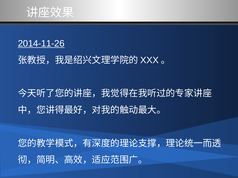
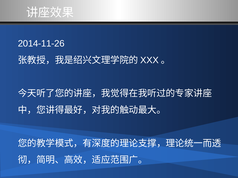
2014-11-26 underline: present -> none
